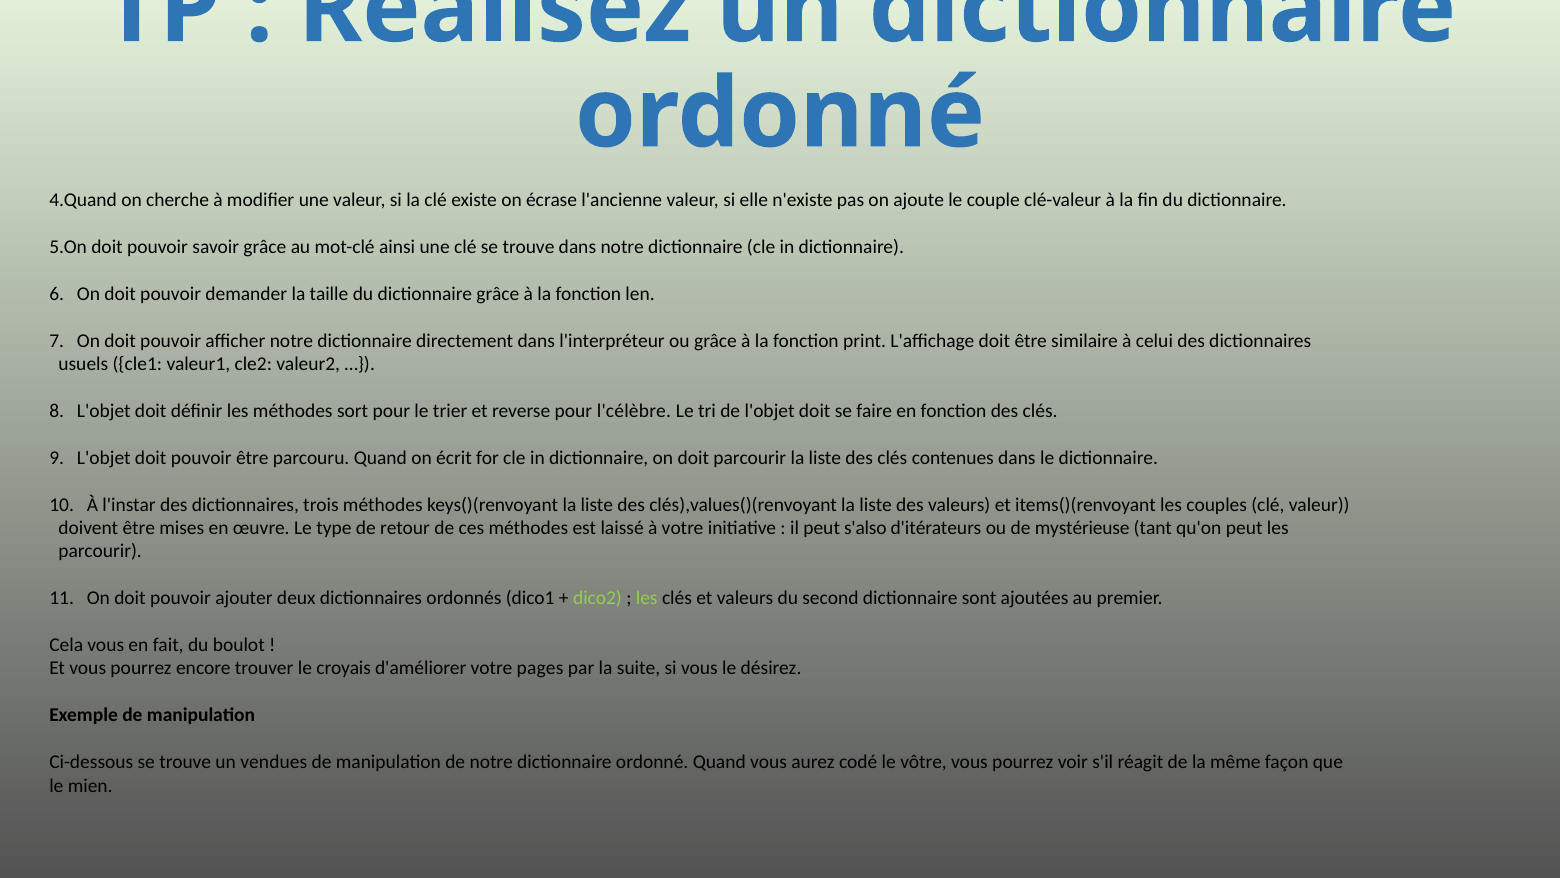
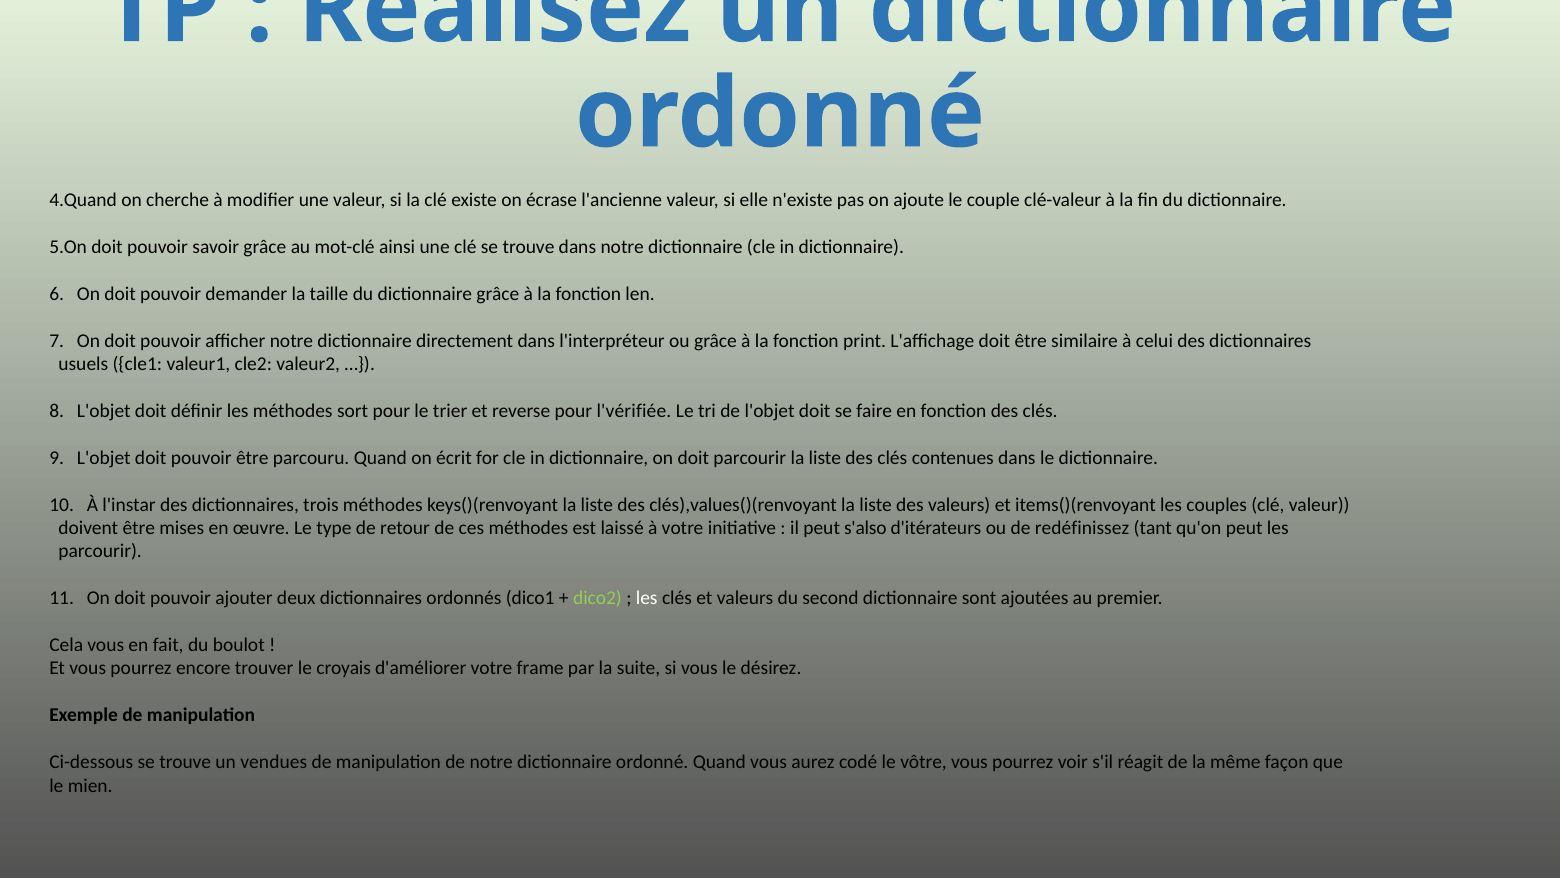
l'célèbre: l'célèbre -> l'vérifiée
mystérieuse: mystérieuse -> redéfinissez
les at (647, 598) colour: light green -> white
pages: pages -> frame
